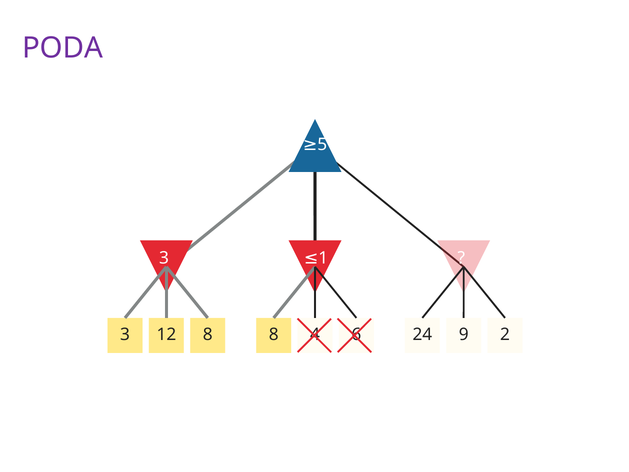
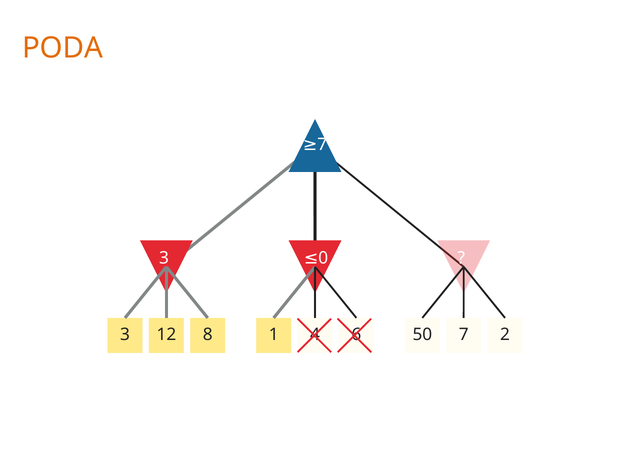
PODA colour: purple -> orange
5 at (322, 145): 5 -> 7
1: 1 -> 0
8 8: 8 -> 1
24: 24 -> 50
9 at (464, 335): 9 -> 7
